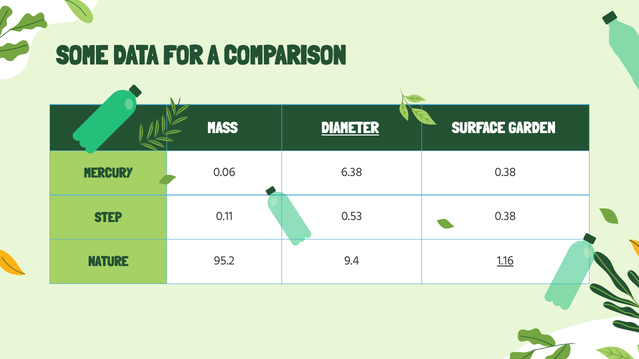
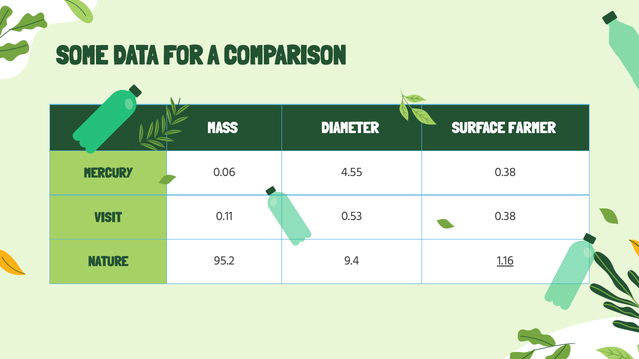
DIAMETER underline: present -> none
GARDEN: GARDEN -> FARMER
6.38: 6.38 -> 4.55
STEP: STEP -> VISIT
